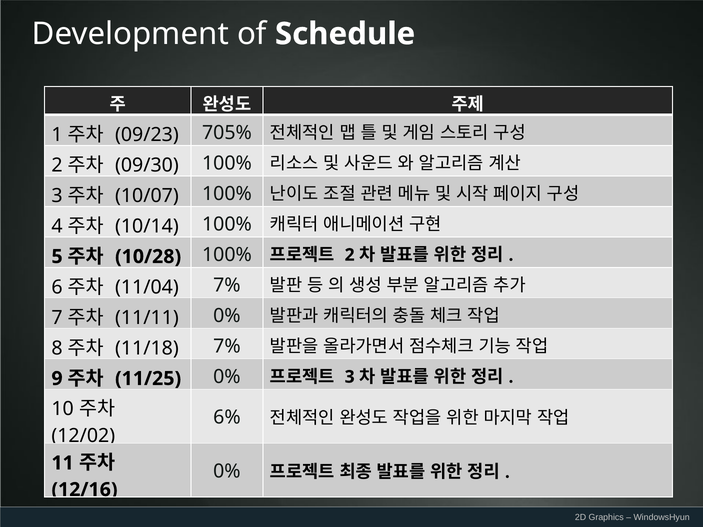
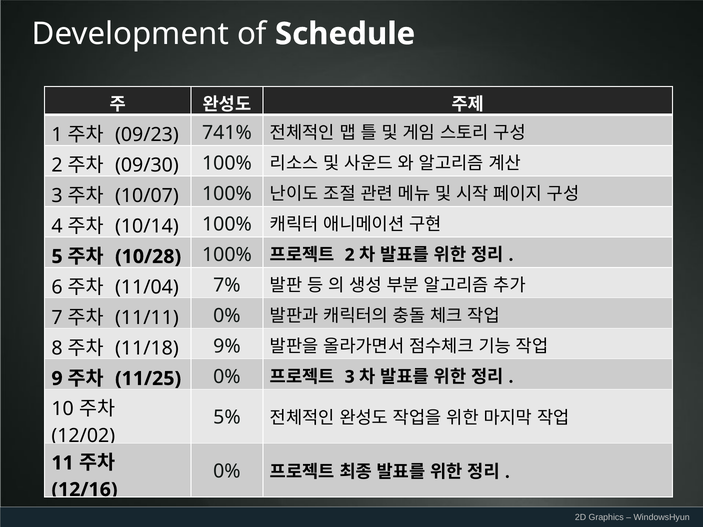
705%: 705% -> 741%
7% at (227, 346): 7% -> 9%
6%: 6% -> 5%
